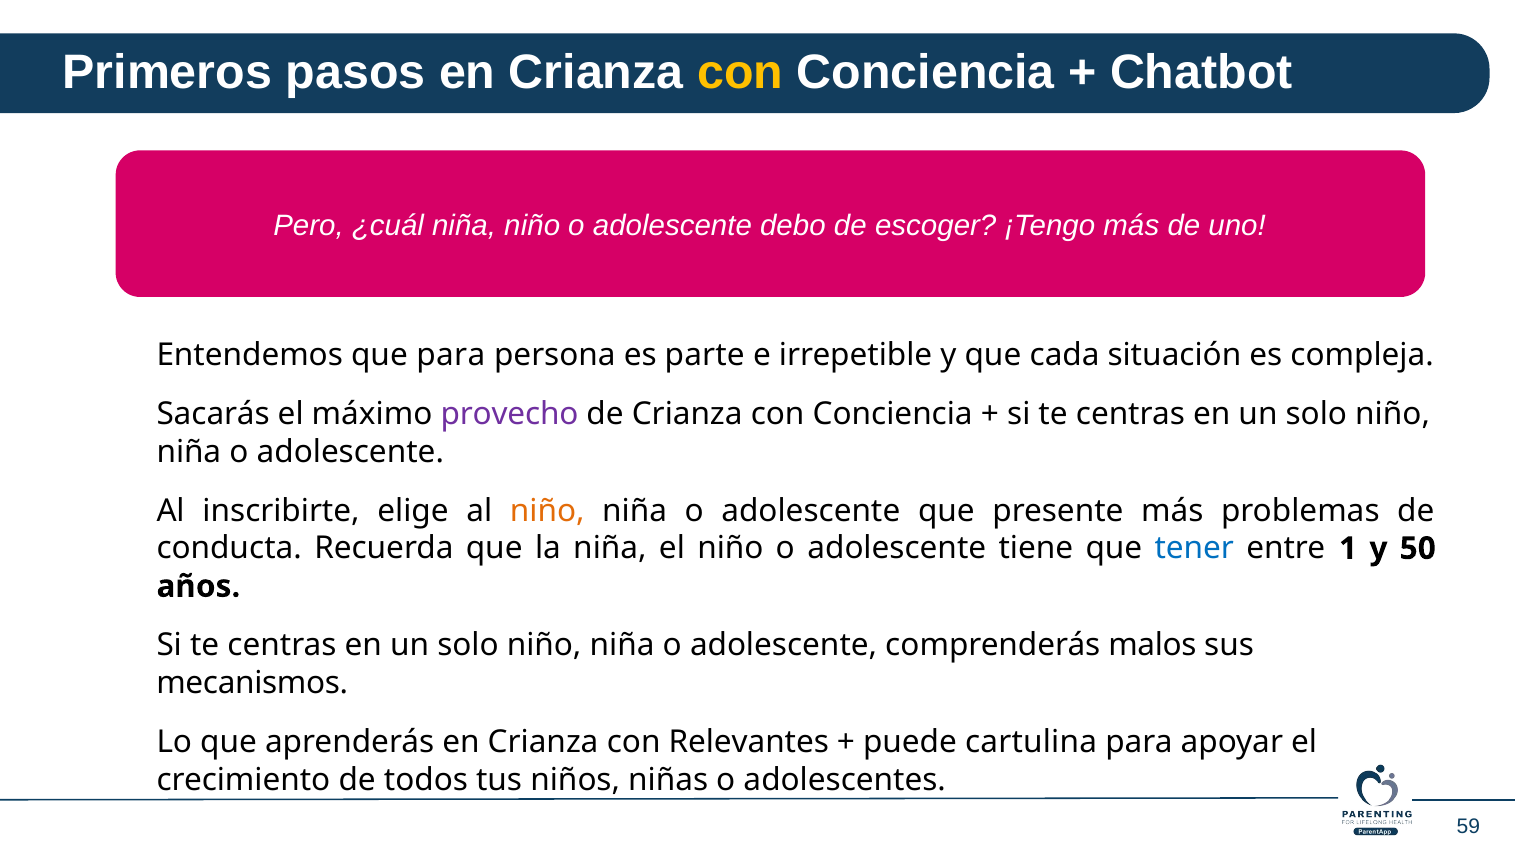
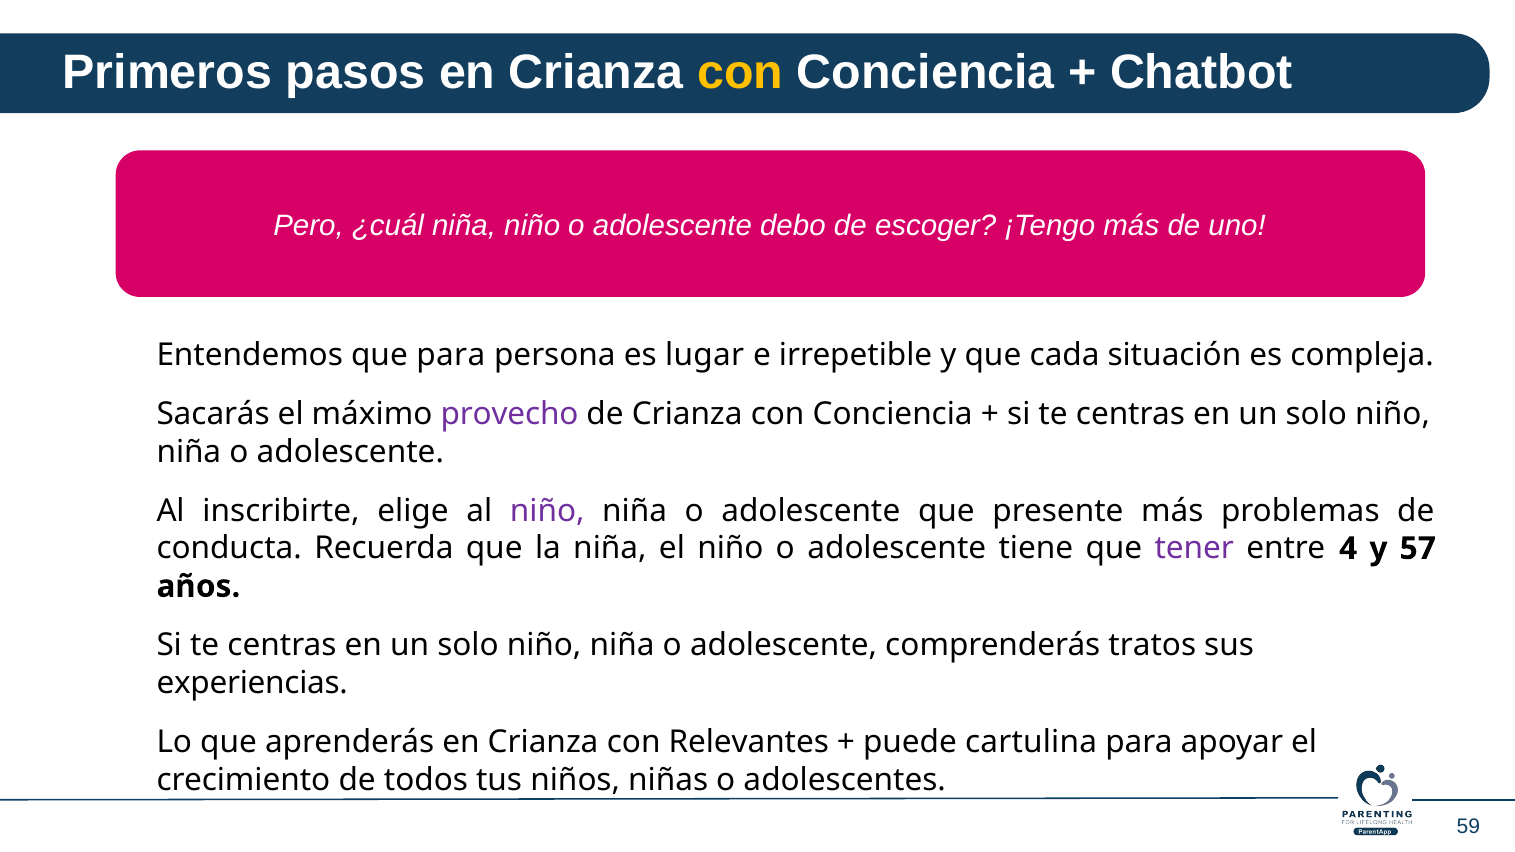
parte: parte -> lugar
niño at (547, 511) colour: orange -> purple
tener colour: blue -> purple
1: 1 -> 4
50: 50 -> 57
malos: malos -> tratos
mecanismos: mecanismos -> experiencias
